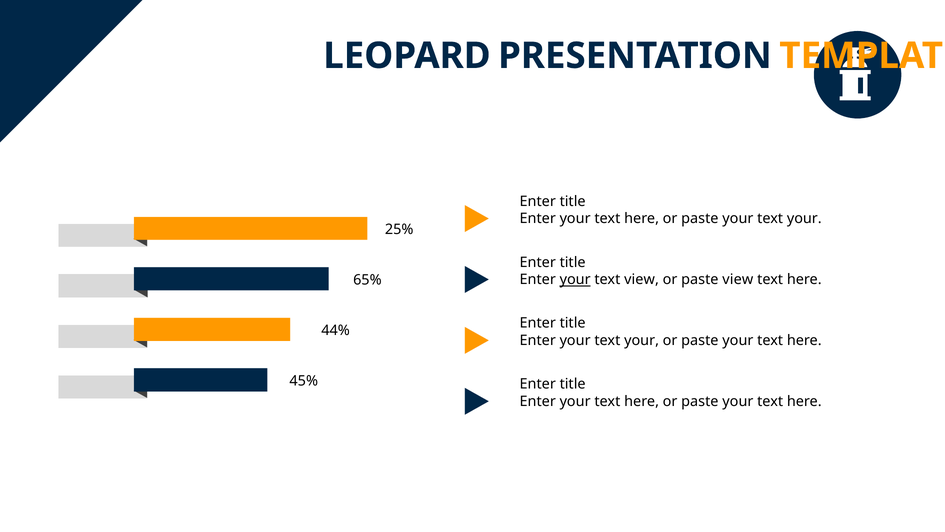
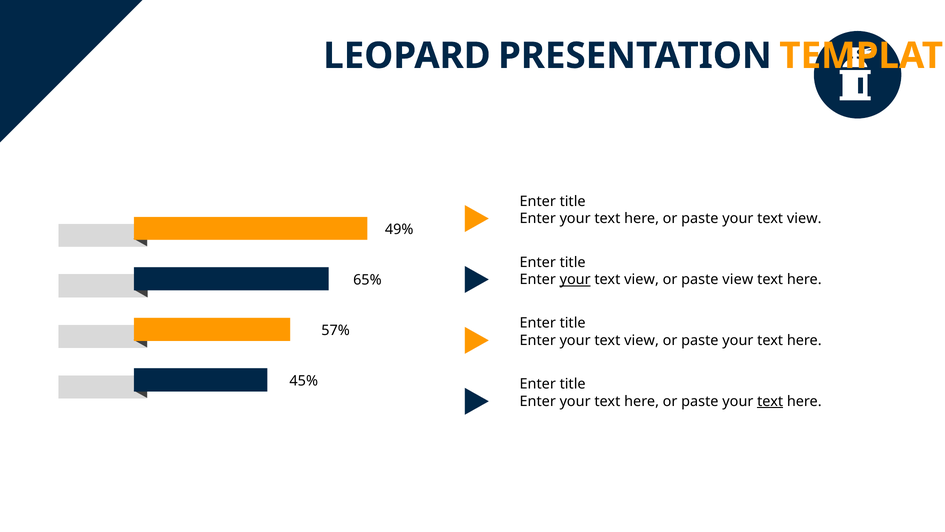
paste your text your: your -> view
25%: 25% -> 49%
44%: 44% -> 57%
your at (642, 340): your -> view
text at (770, 401) underline: none -> present
